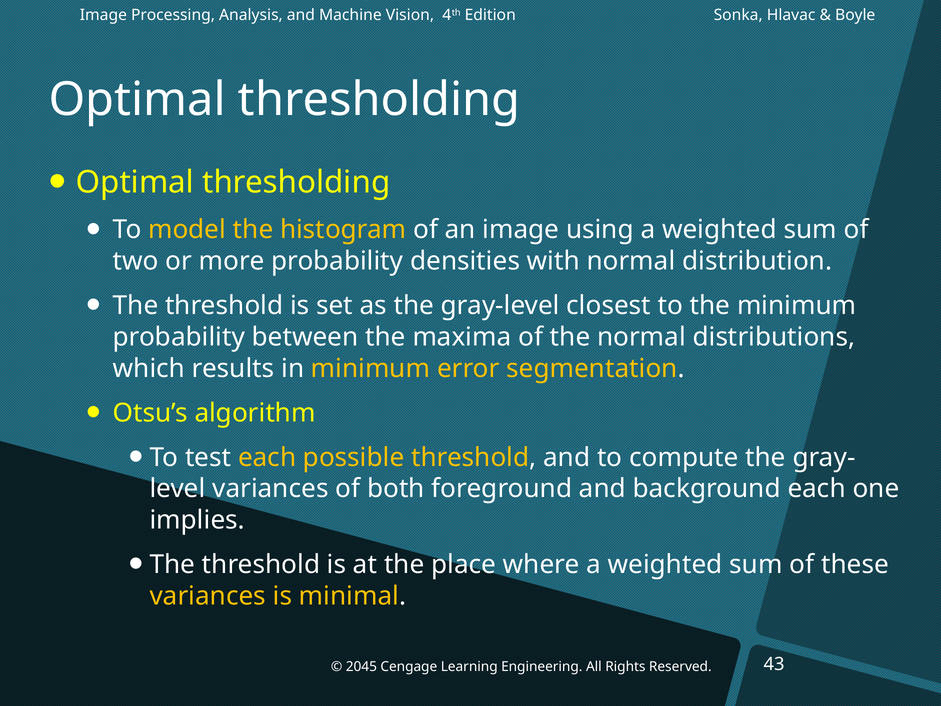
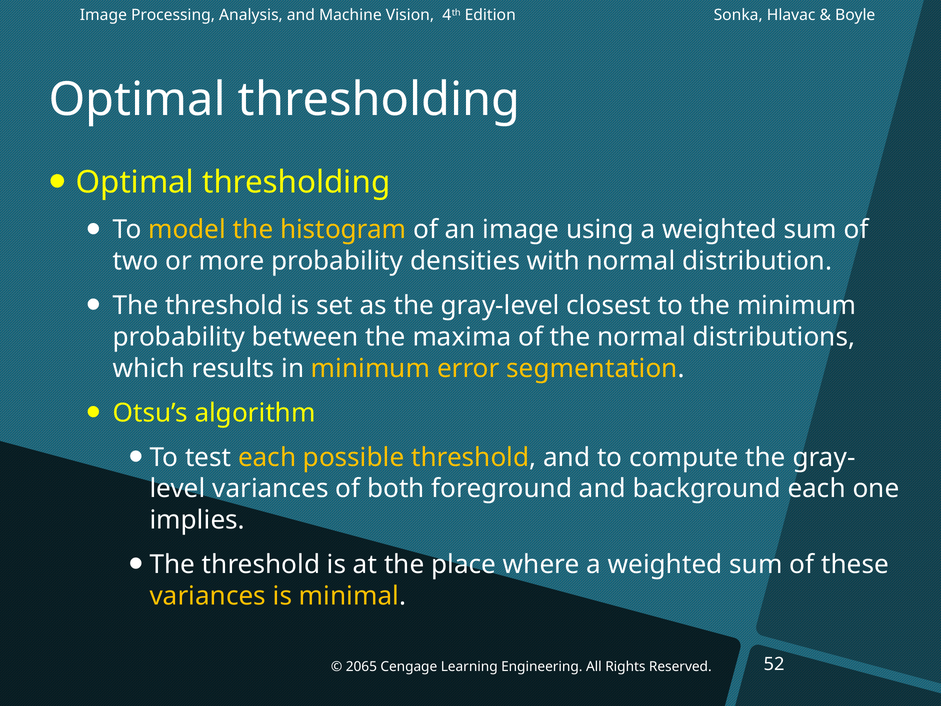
2045: 2045 -> 2065
43: 43 -> 52
